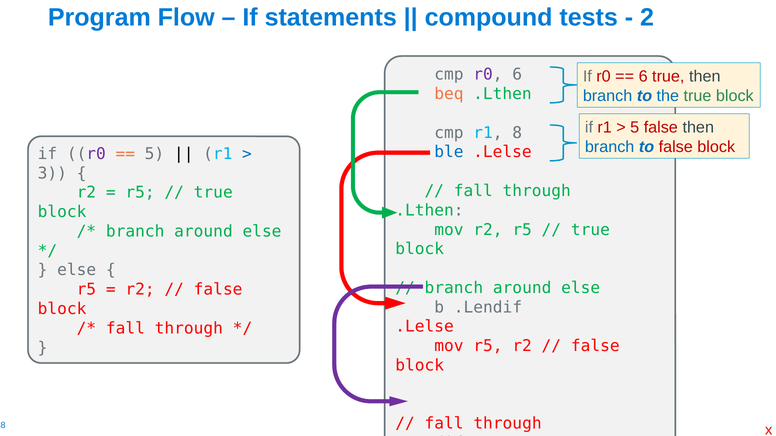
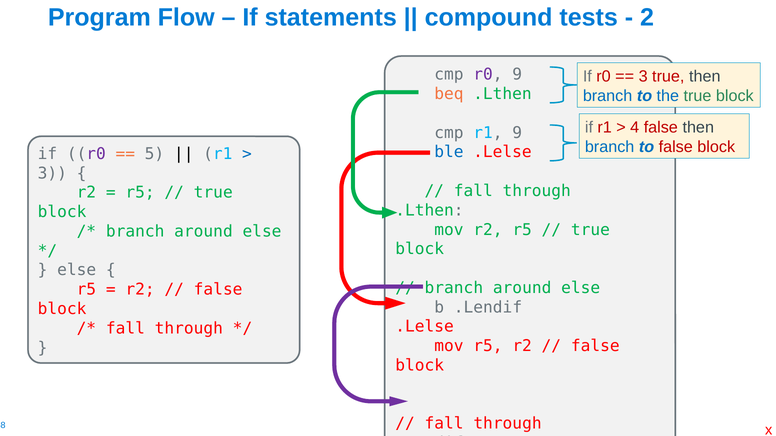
r0 6: 6 -> 9
6 at (643, 76): 6 -> 3
5 at (635, 128): 5 -> 4
r1 8: 8 -> 9
